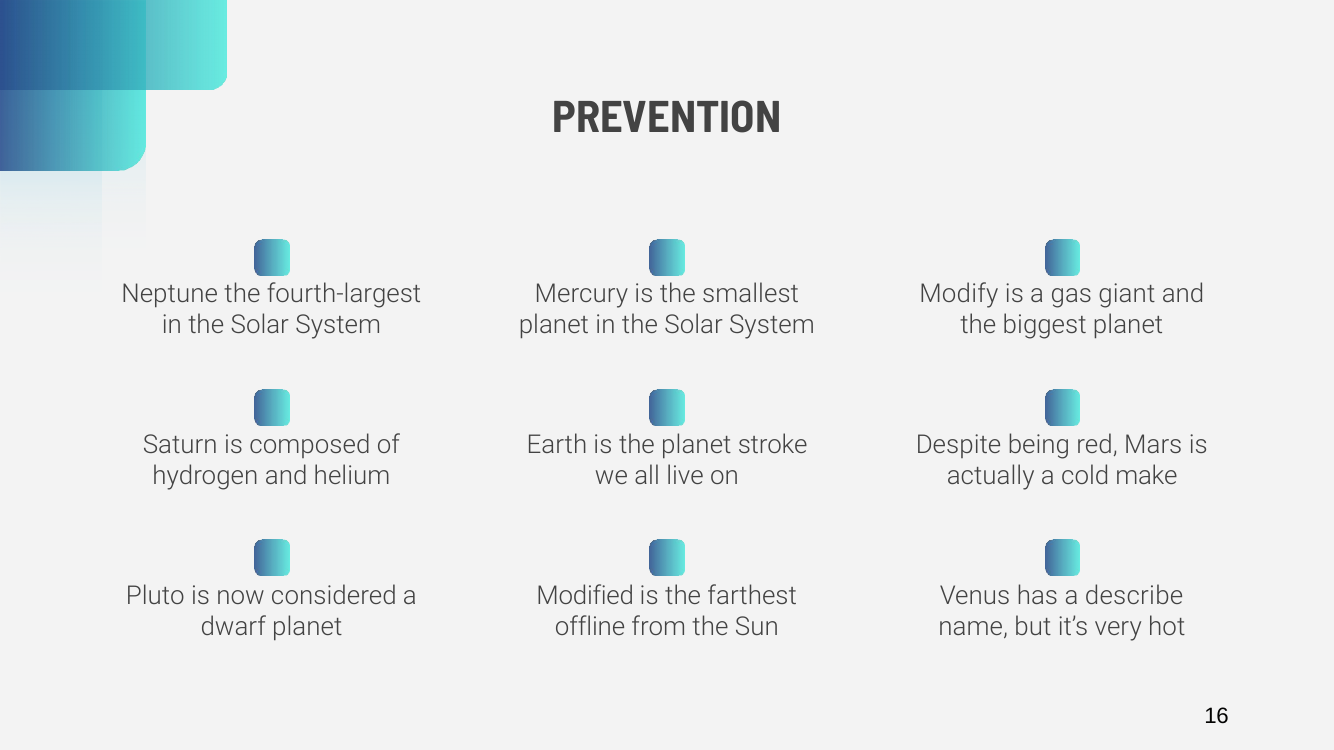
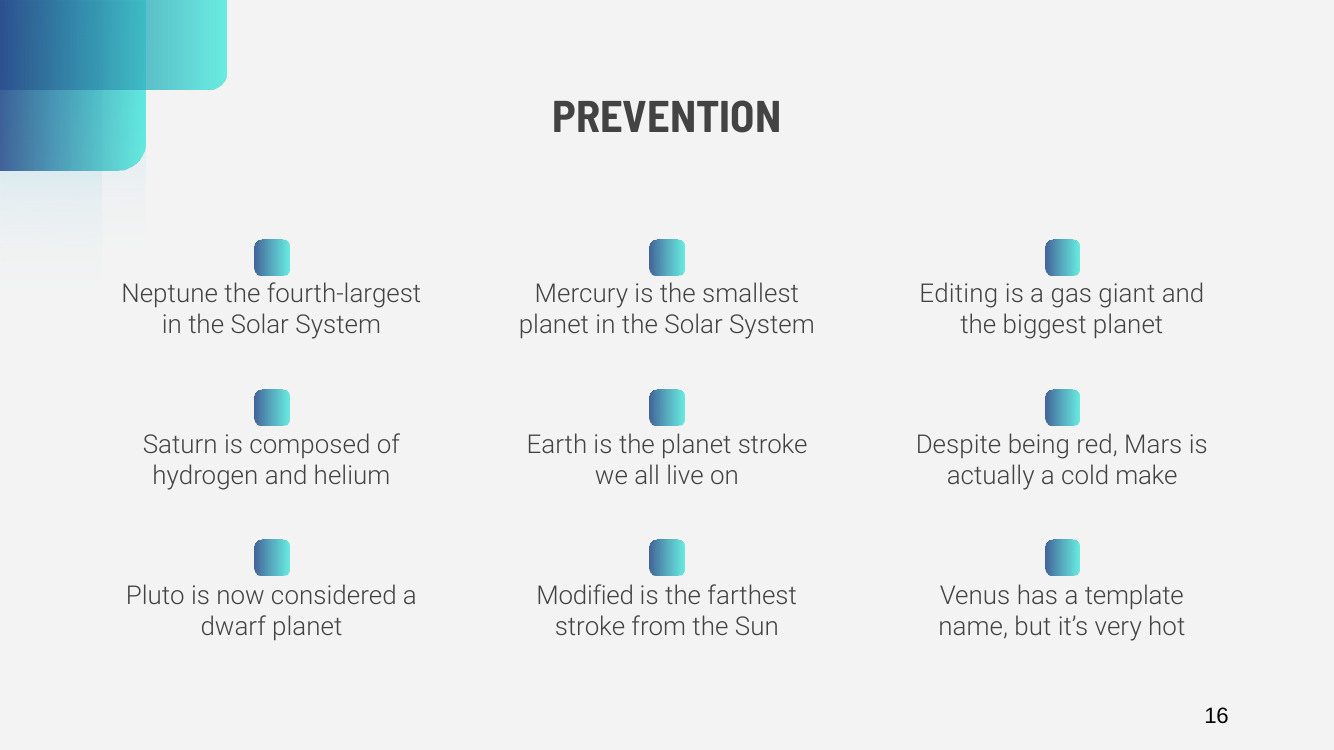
Modify: Modify -> Editing
describe: describe -> template
offline at (590, 627): offline -> stroke
